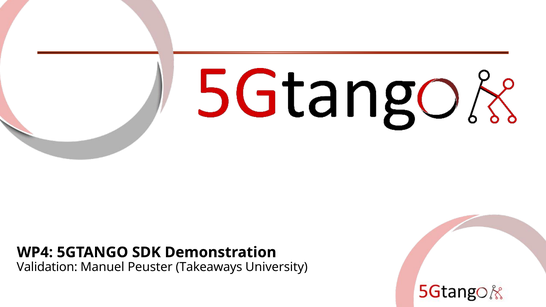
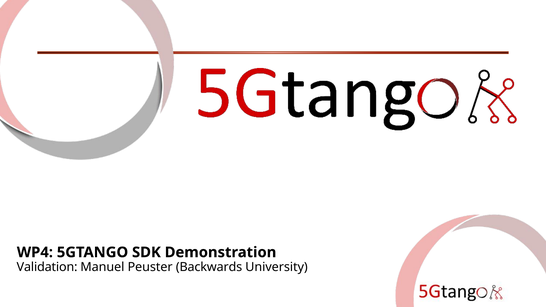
Takeaways: Takeaways -> Backwards
